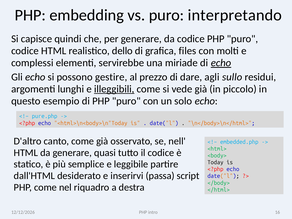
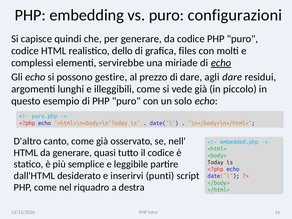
interpretando: interpretando -> configurazioni
agli sullo: sullo -> dare
illeggibili underline: present -> none
passa: passa -> punti
